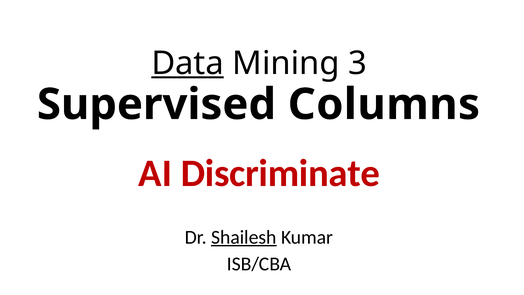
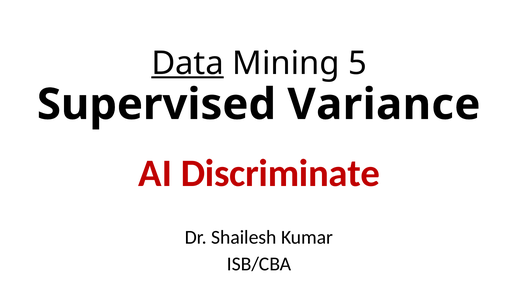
3: 3 -> 5
Columns: Columns -> Variance
Shailesh underline: present -> none
